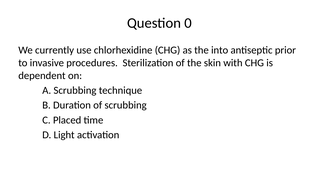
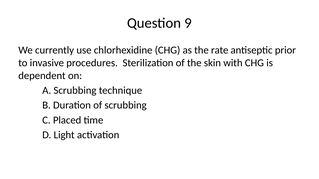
0: 0 -> 9
into: into -> rate
